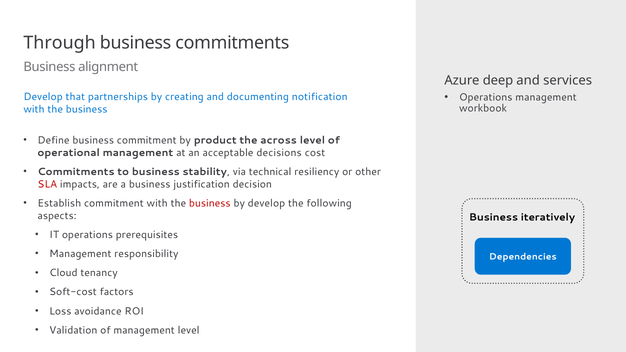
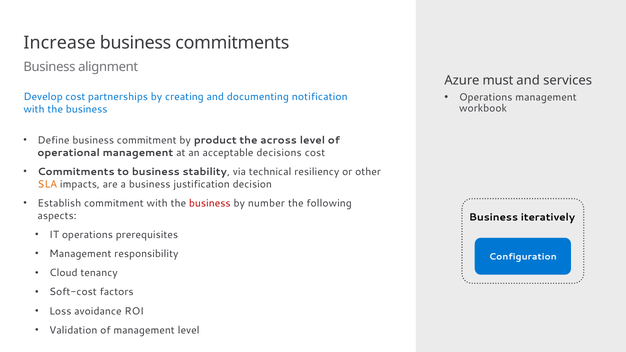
Through: Through -> Increase
deep: deep -> must
Develop that: that -> cost
SLA colour: red -> orange
by develop: develop -> number
Dependencies: Dependencies -> Configuration
